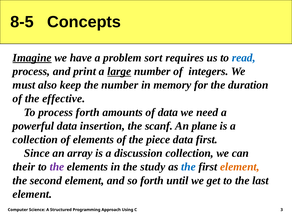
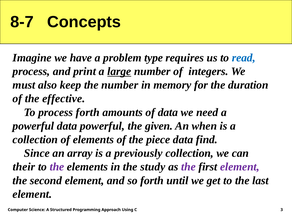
8-5: 8-5 -> 8-7
Imagine underline: present -> none
sort: sort -> type
data insertion: insertion -> powerful
scanf: scanf -> given
plane: plane -> when
data first: first -> find
discussion: discussion -> previously
the at (188, 167) colour: blue -> purple
element at (240, 167) colour: orange -> purple
